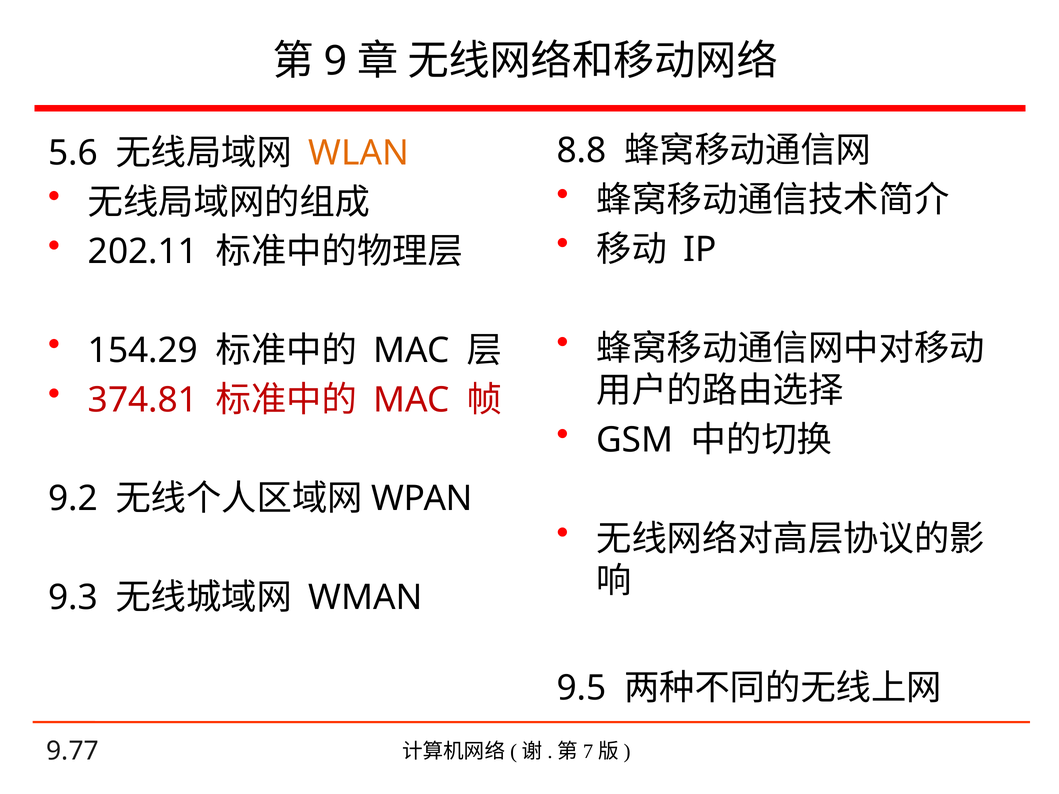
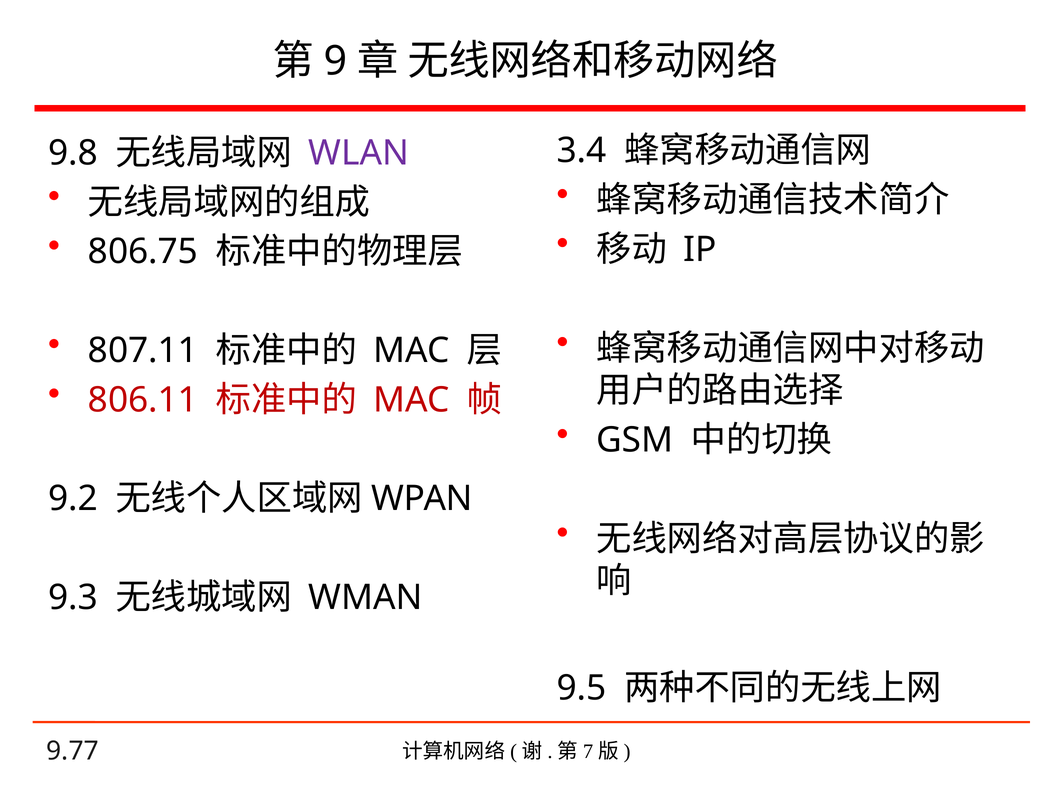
8.8: 8.8 -> 3.4
5.6: 5.6 -> 9.8
WLAN colour: orange -> purple
202.11: 202.11 -> 806.75
154.29: 154.29 -> 807.11
374.81: 374.81 -> 806.11
